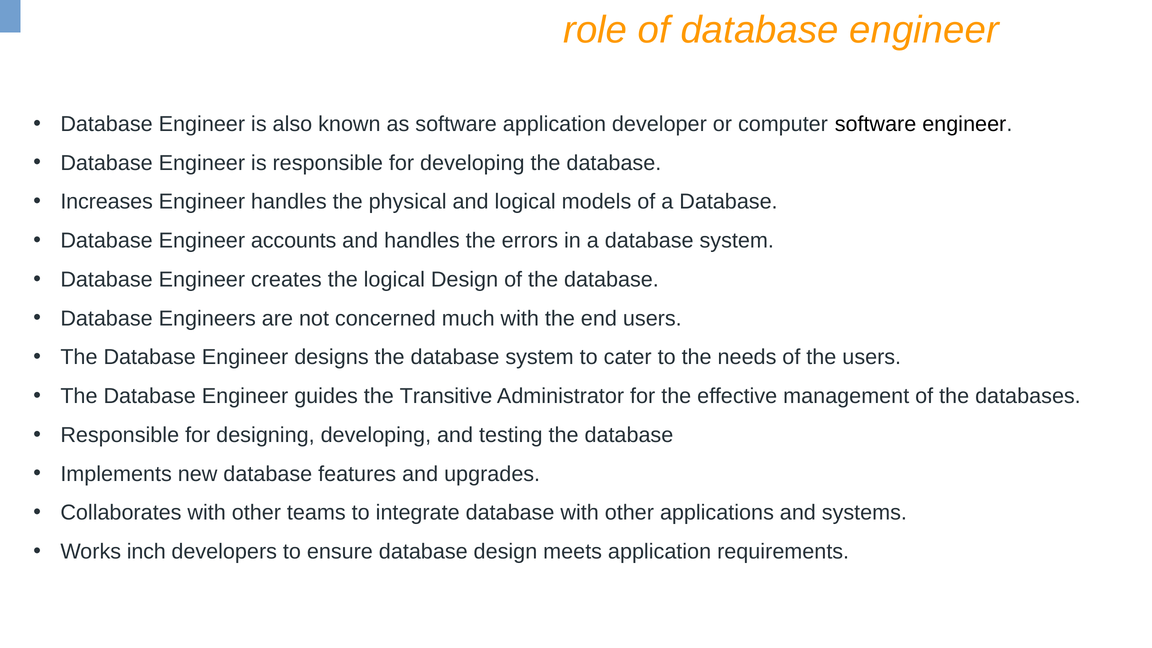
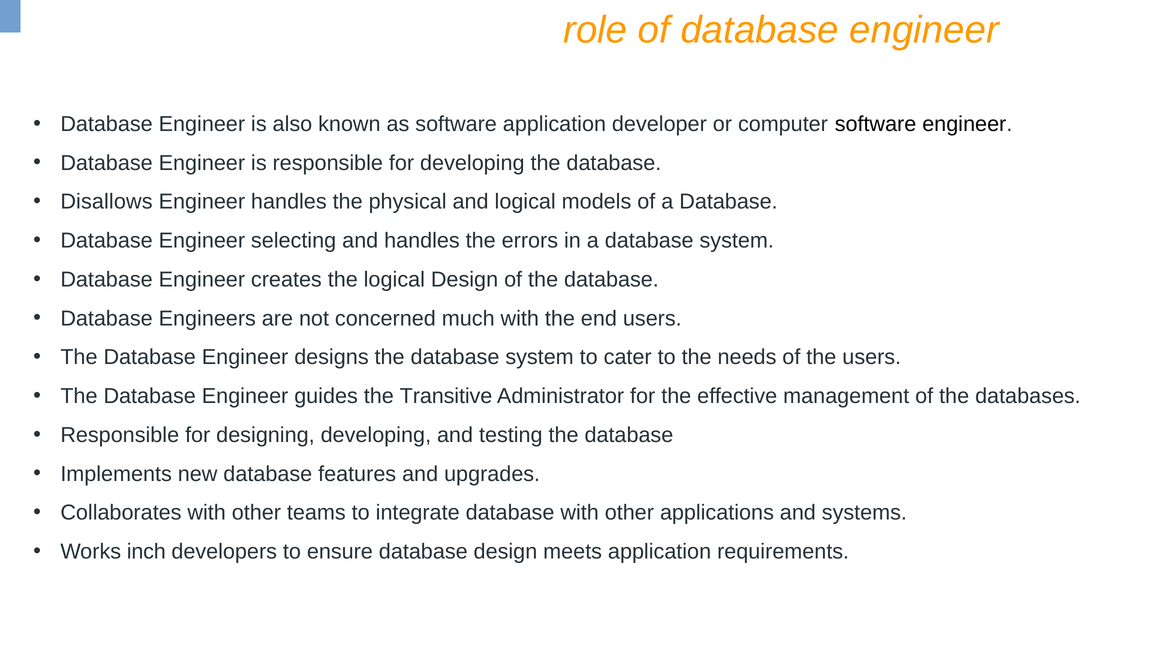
Increases: Increases -> Disallows
accounts: accounts -> selecting
